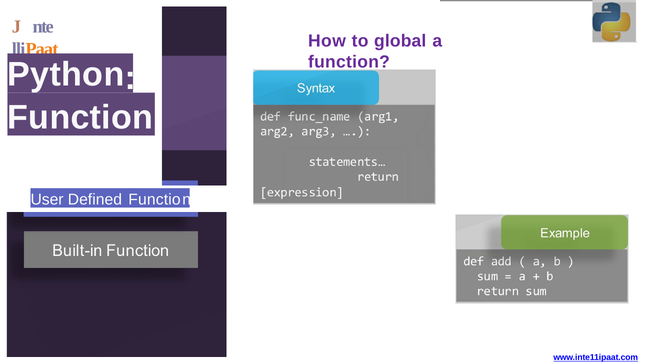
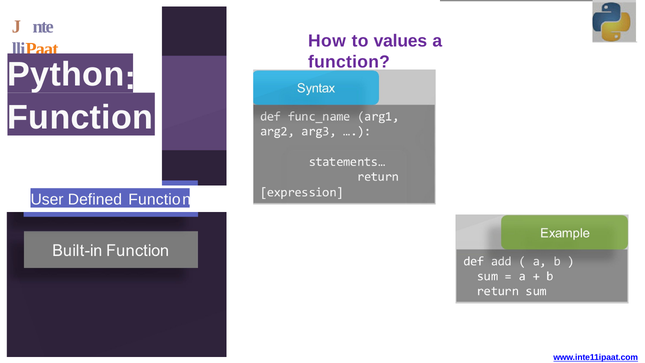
global: global -> values
